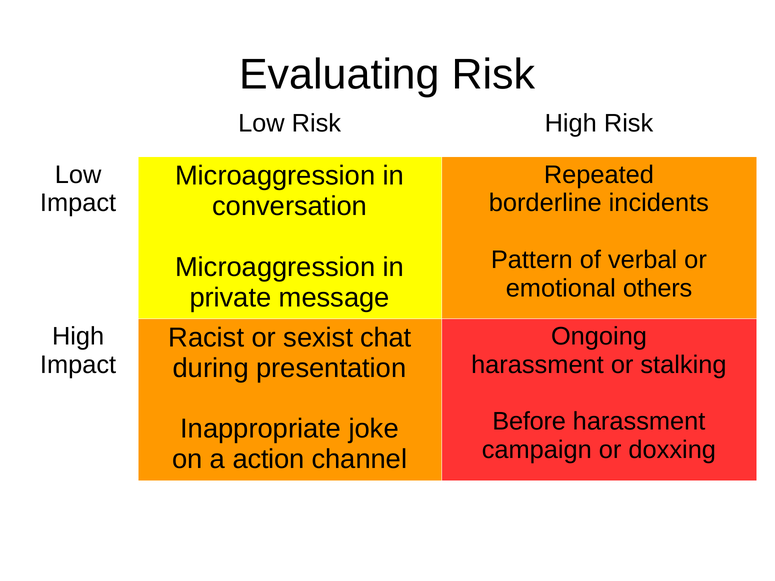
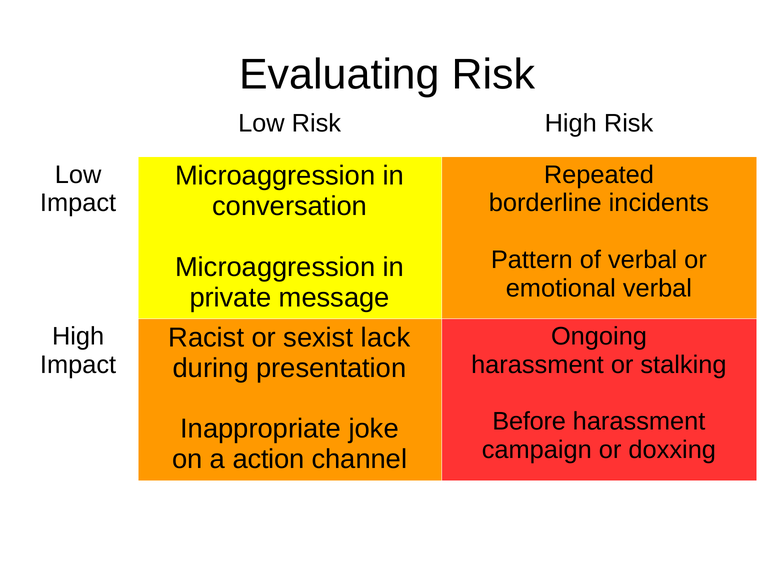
emotional others: others -> verbal
chat: chat -> lack
